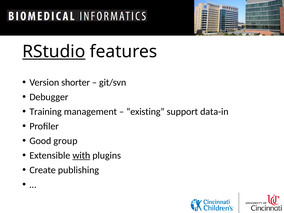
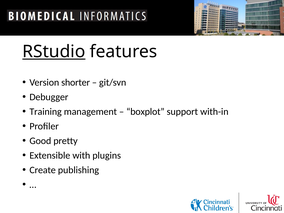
existing: existing -> boxplot
data-in: data-in -> with-in
group: group -> pretty
with underline: present -> none
